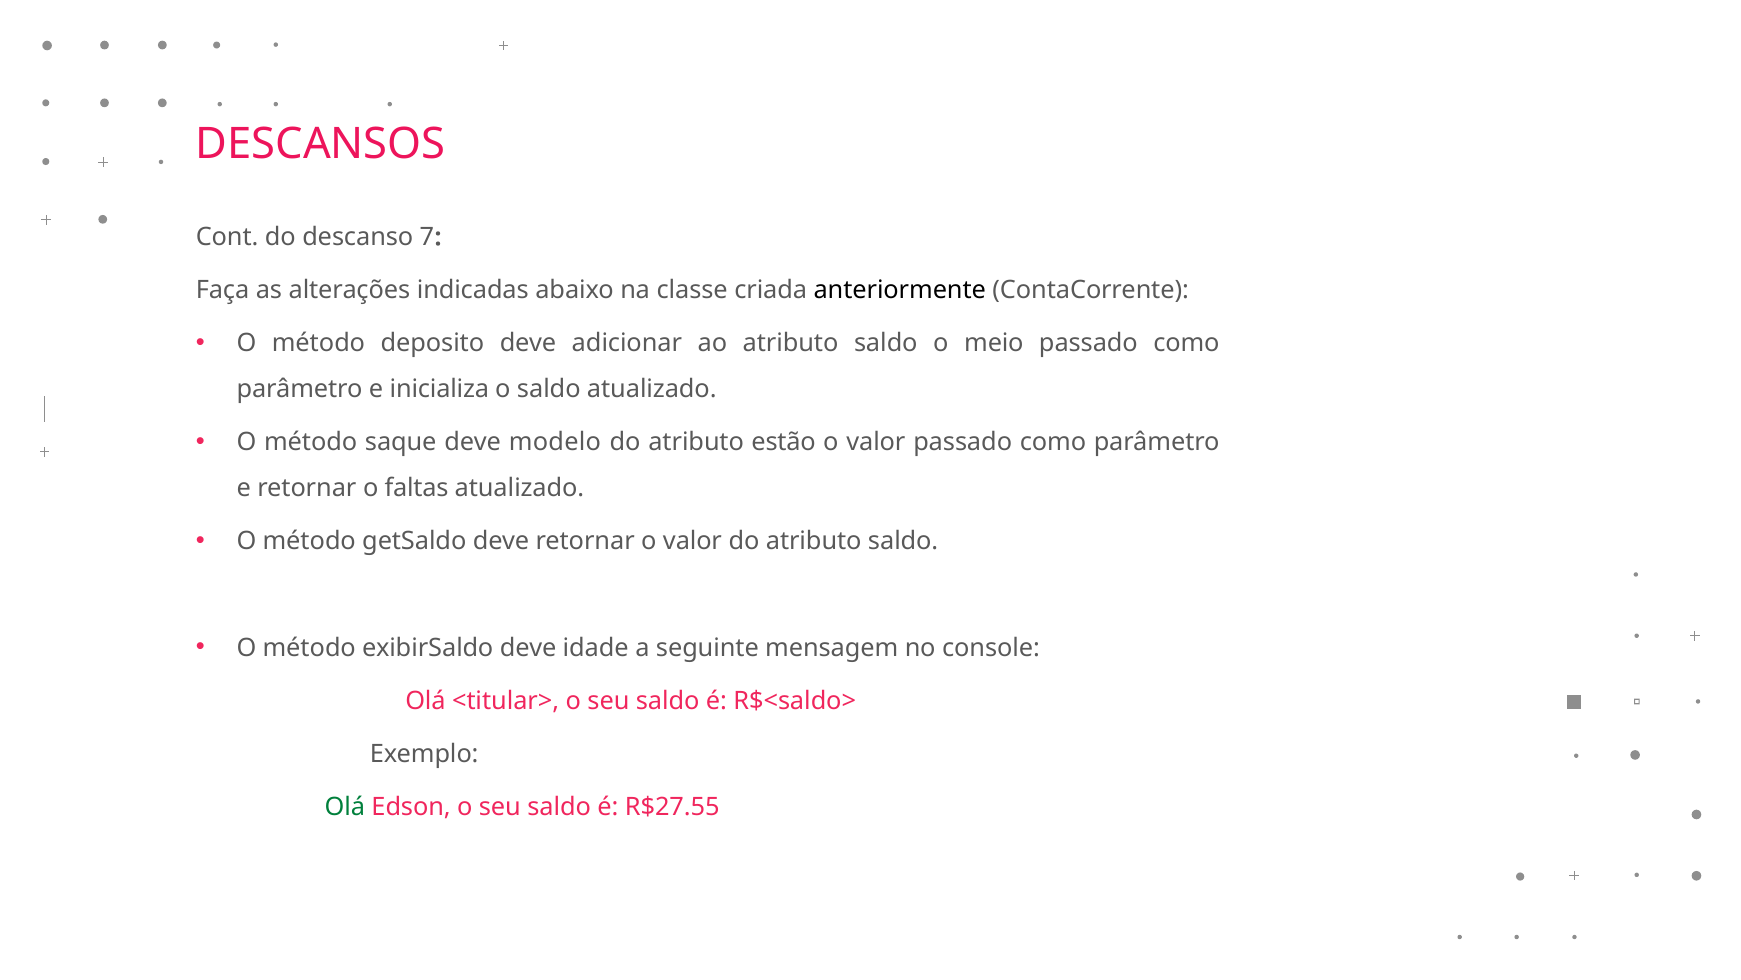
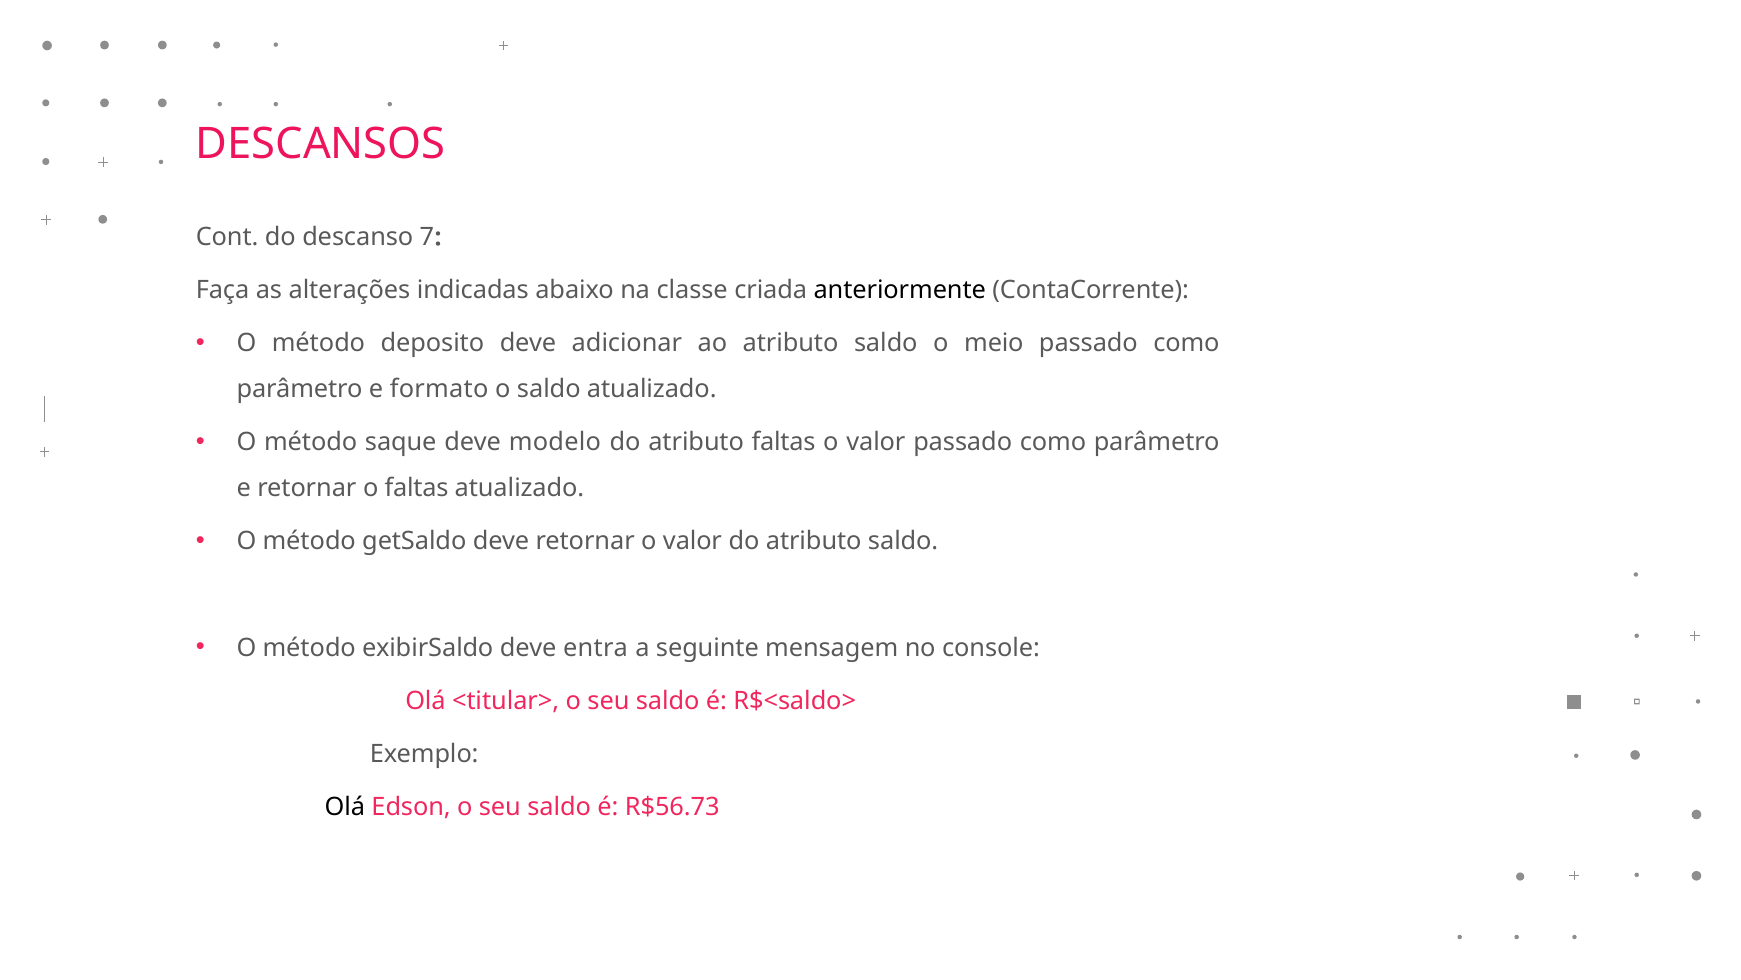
inicializa: inicializa -> formato
atributo estão: estão -> faltas
idade: idade -> entra
Olá at (345, 808) colour: green -> black
R$27.55: R$27.55 -> R$56.73
